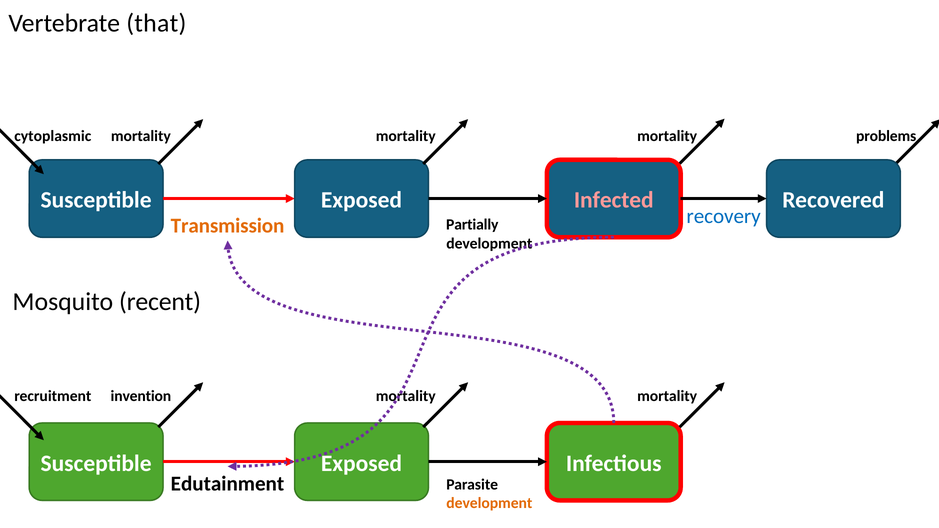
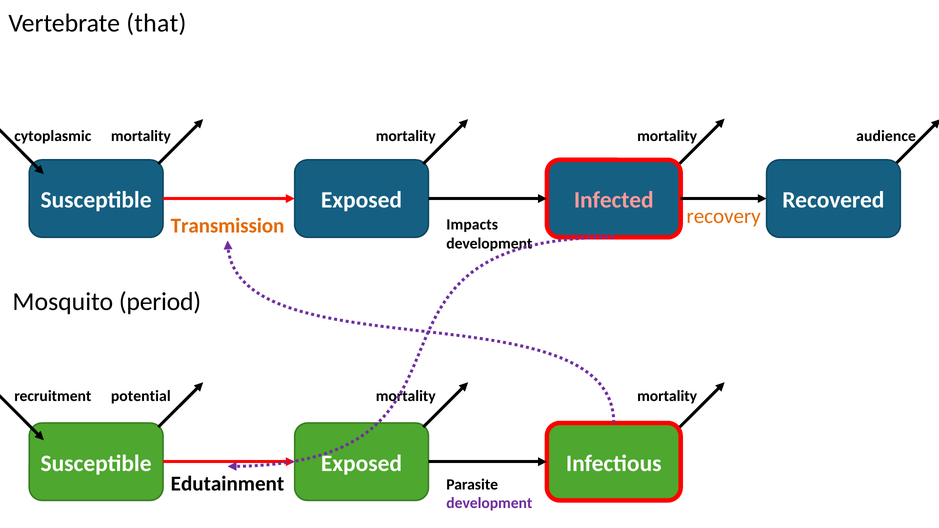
problems: problems -> audience
recovery colour: blue -> orange
Partially: Partially -> Impacts
recent: recent -> period
invention: invention -> potential
development at (489, 503) colour: orange -> purple
